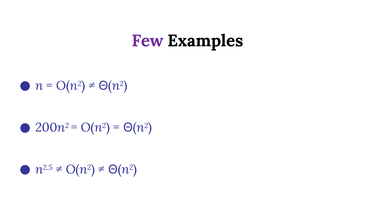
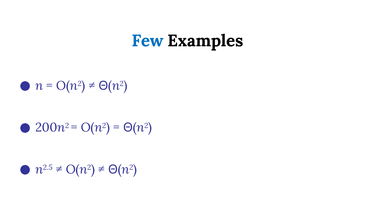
Few colour: purple -> blue
